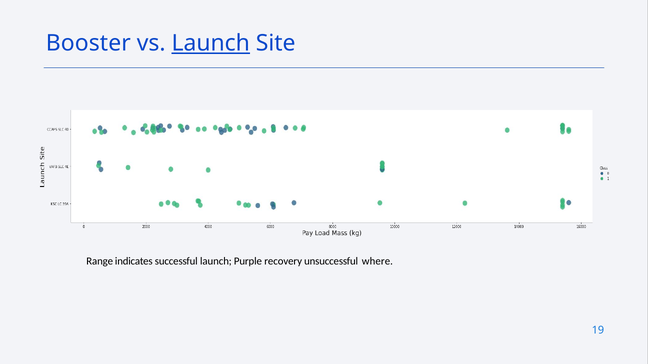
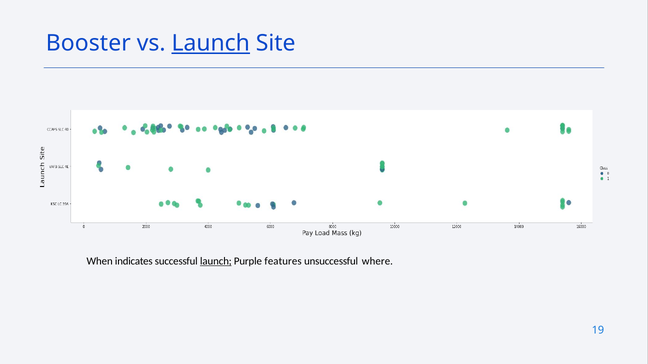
Range: Range -> When
launch at (216, 261) underline: none -> present
recovery: recovery -> features
